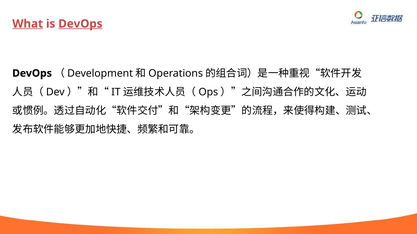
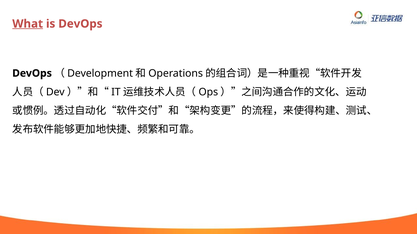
DevOps at (80, 24) underline: present -> none
